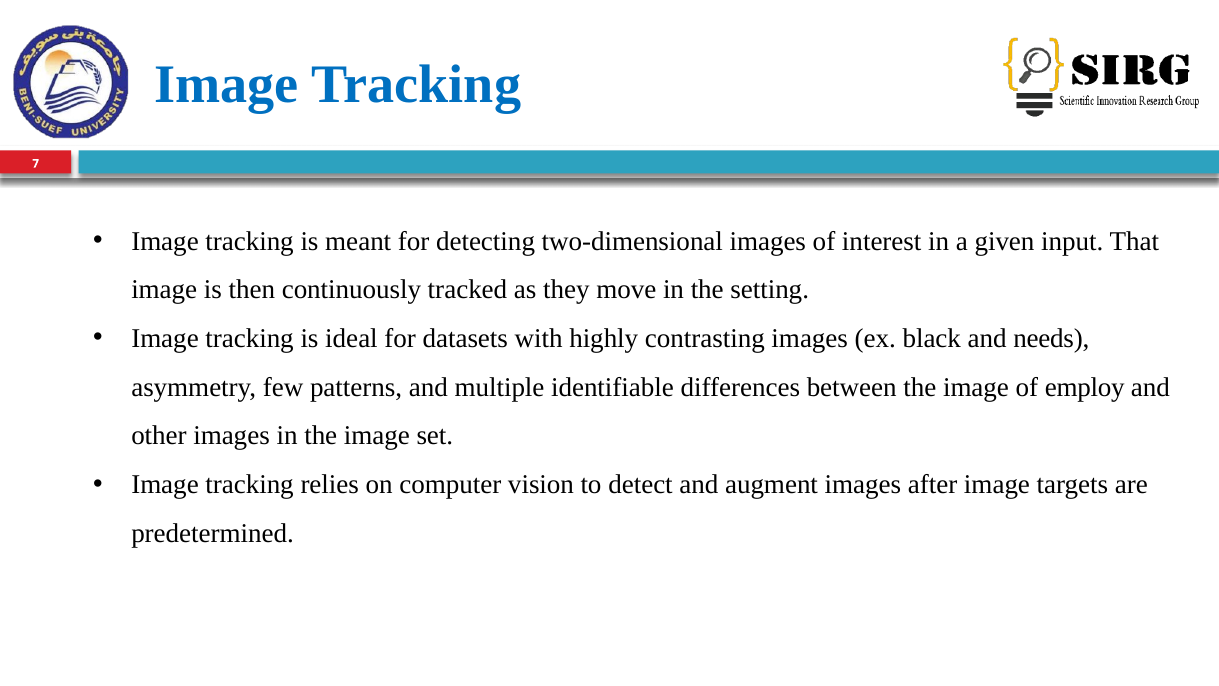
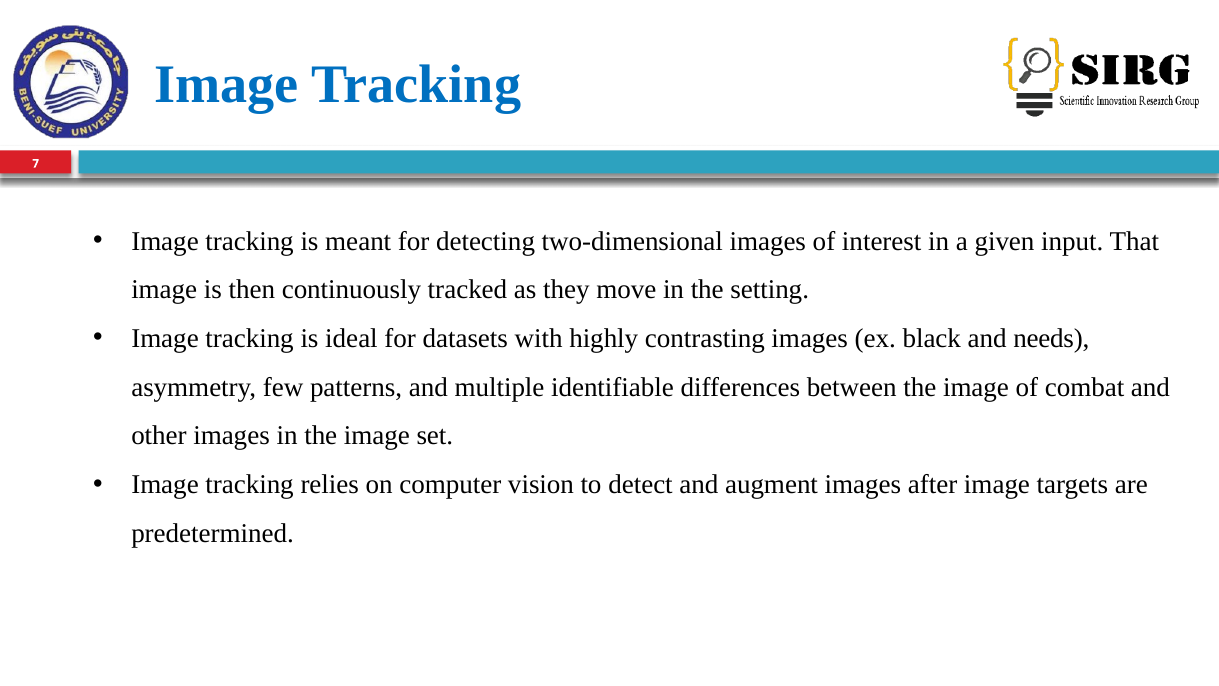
employ: employ -> combat
